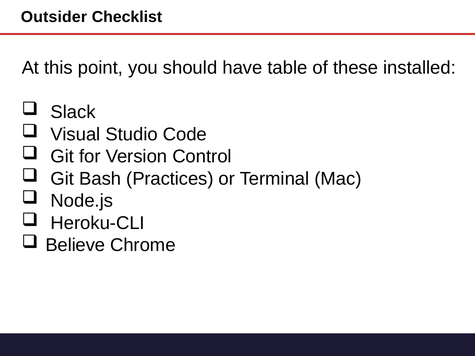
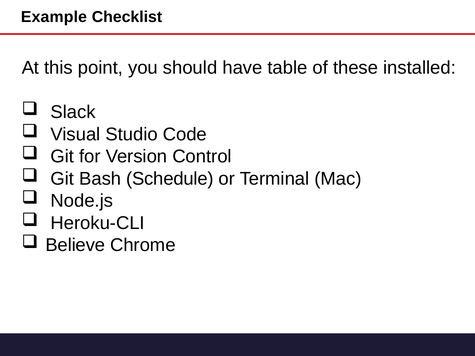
Outsider: Outsider -> Example
Practices: Practices -> Schedule
